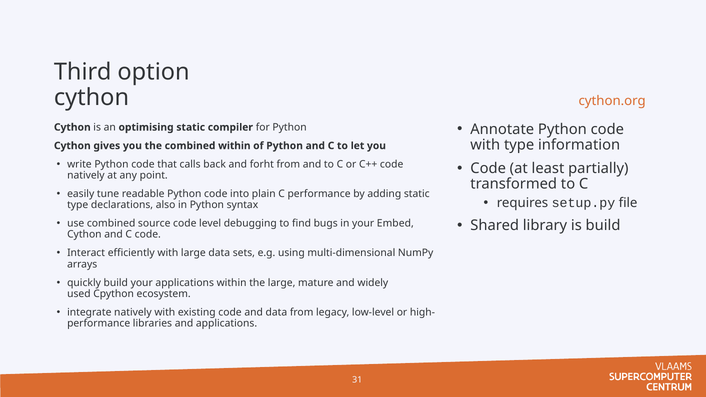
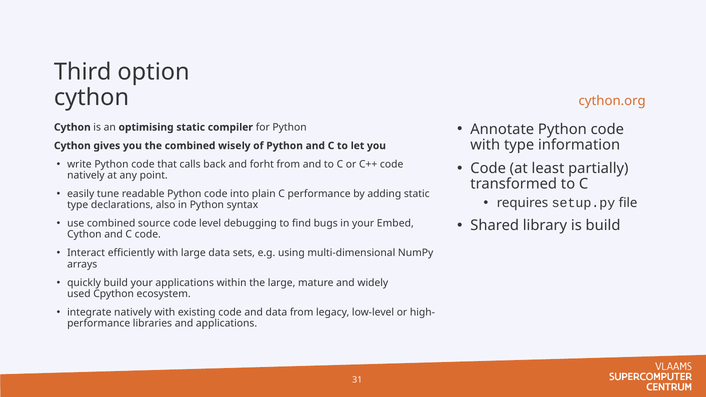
combined within: within -> wisely
